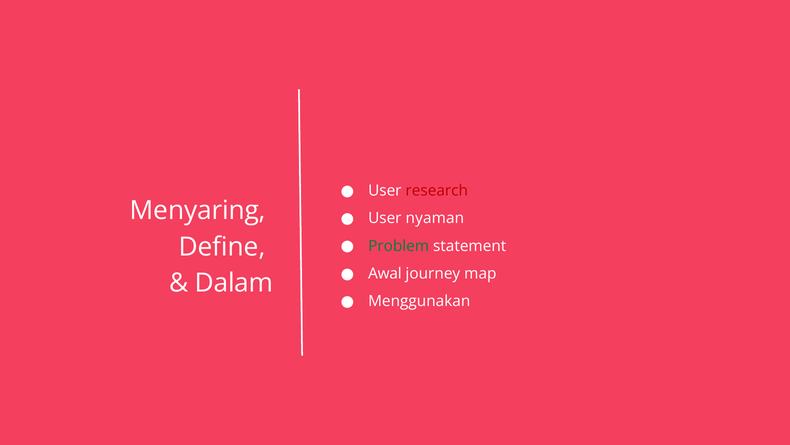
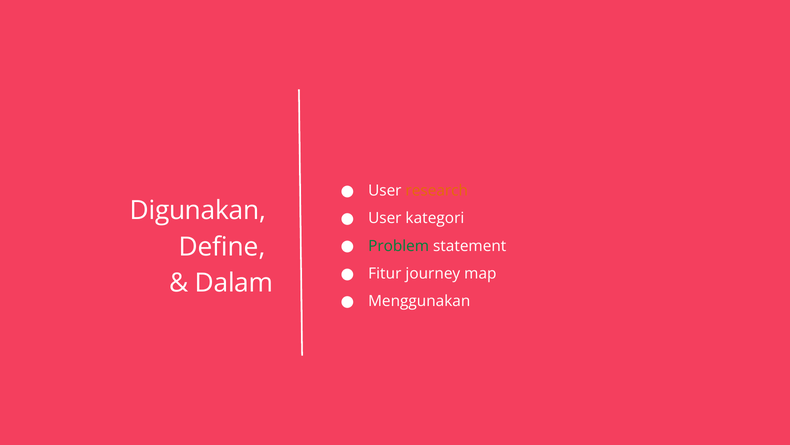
research colour: red -> orange
Menyaring: Menyaring -> Digunakan
nyaman: nyaman -> kategori
Awal: Awal -> Fitur
